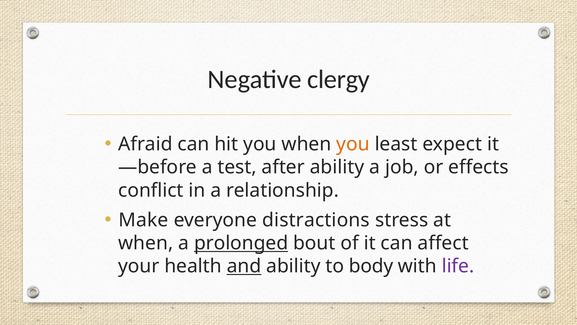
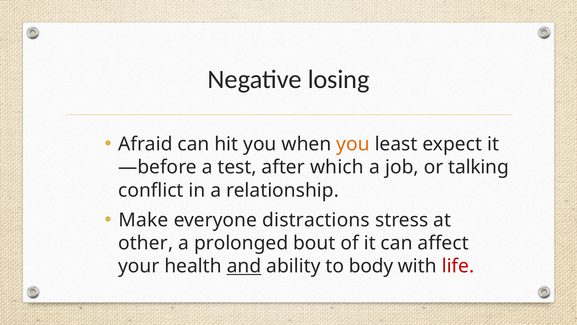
clergy: clergy -> losing
after ability: ability -> which
effects: effects -> talking
when at (146, 243): when -> other
prolonged underline: present -> none
life colour: purple -> red
